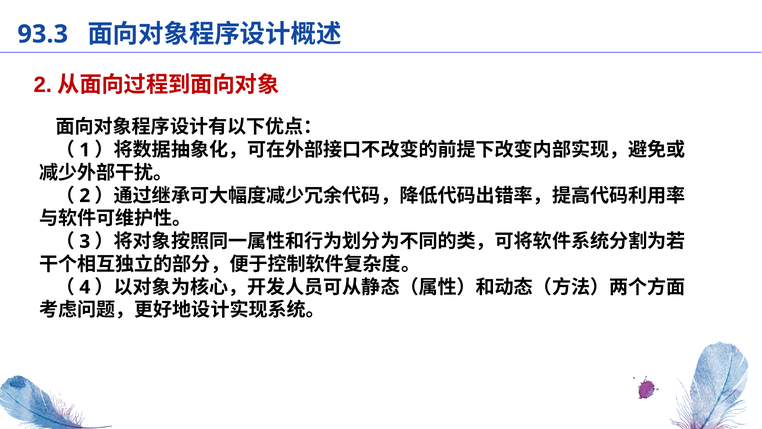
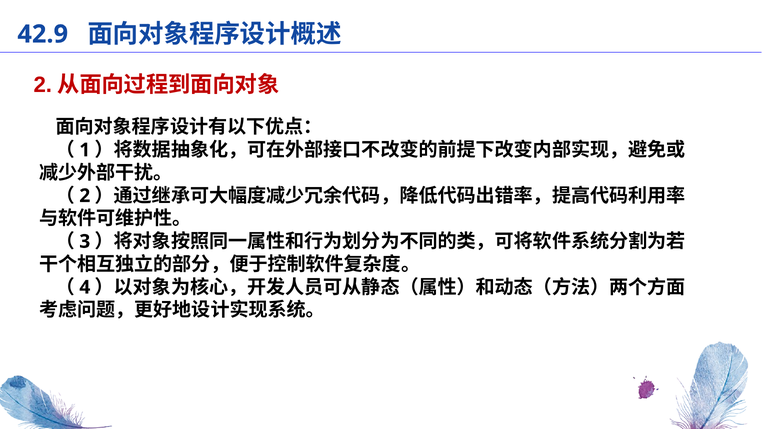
93.3: 93.3 -> 42.9
